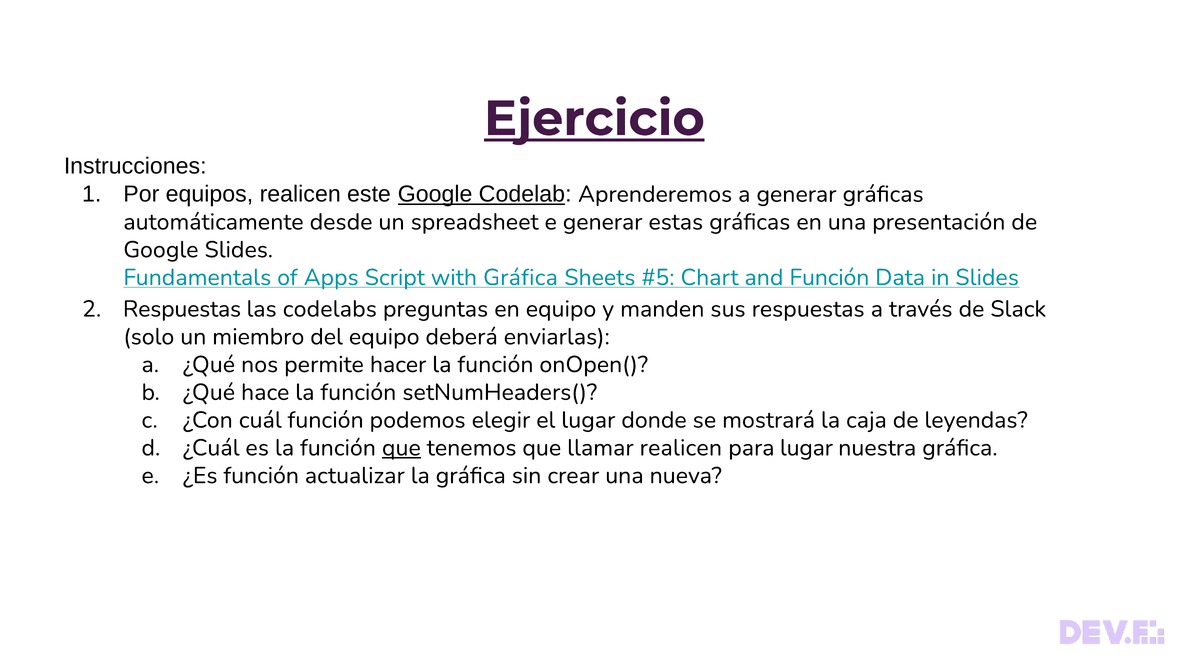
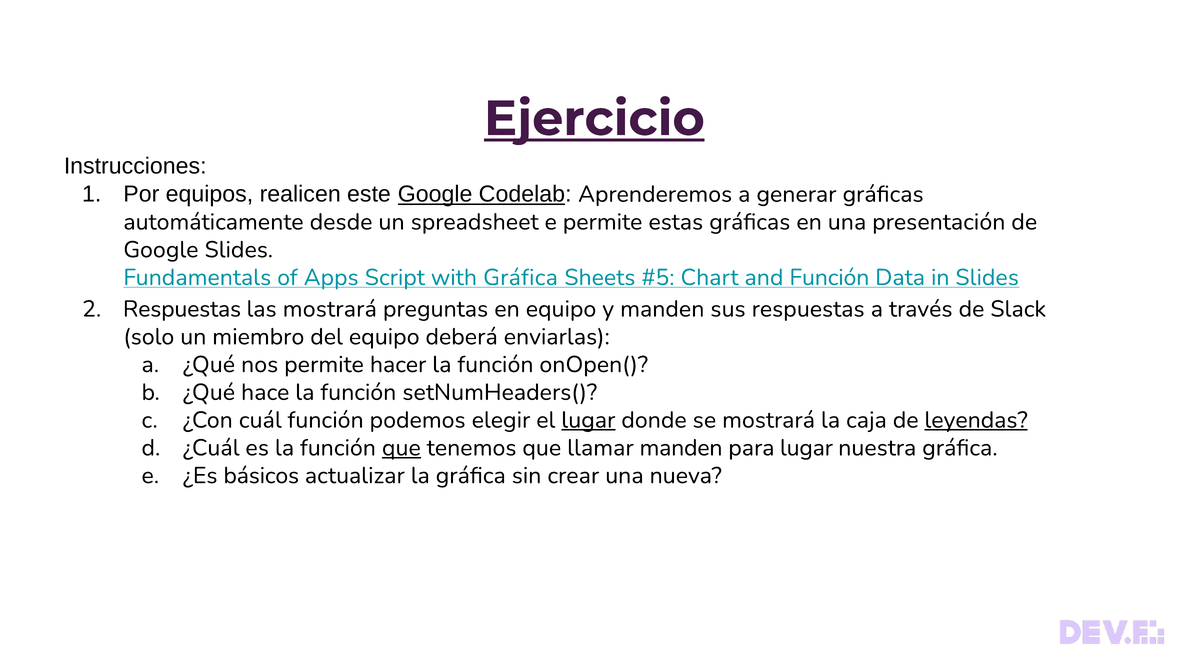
e generar: generar -> permite
las codelabs: codelabs -> mostrará
lugar at (588, 420) underline: none -> present
leyendas underline: none -> present
llamar realicen: realicen -> manden
¿Es función: función -> básicos
